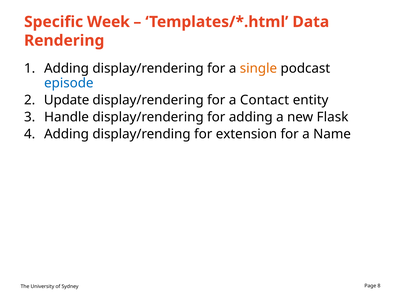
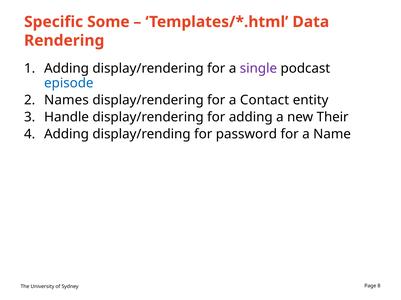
Week: Week -> Some
single colour: orange -> purple
Update: Update -> Names
Flask: Flask -> Their
extension: extension -> password
